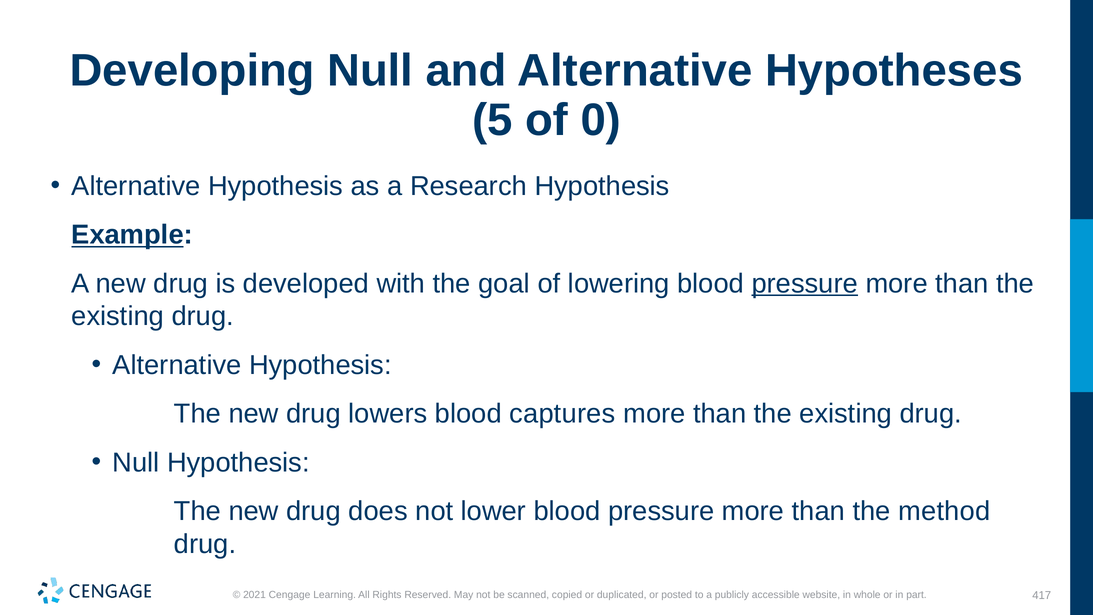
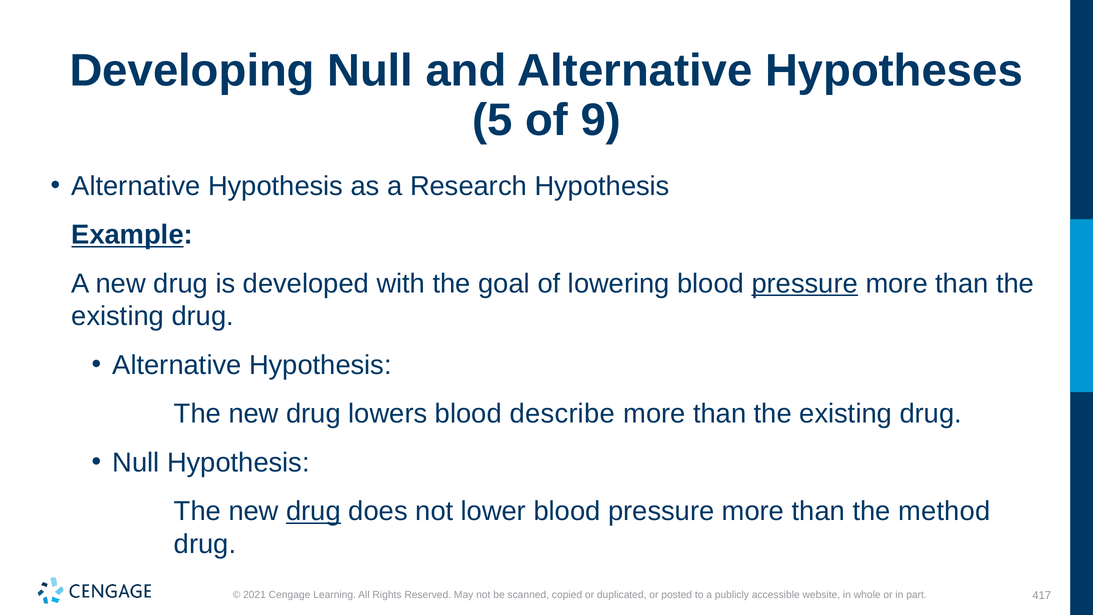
0: 0 -> 9
captures: captures -> describe
drug at (314, 511) underline: none -> present
